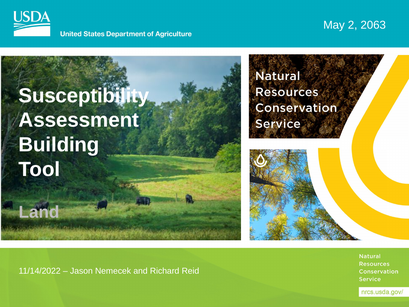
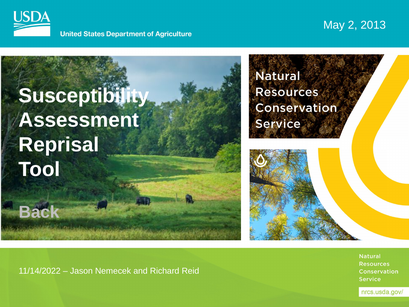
2063: 2063 -> 2013
Building: Building -> Reprisal
Land: Land -> Back
